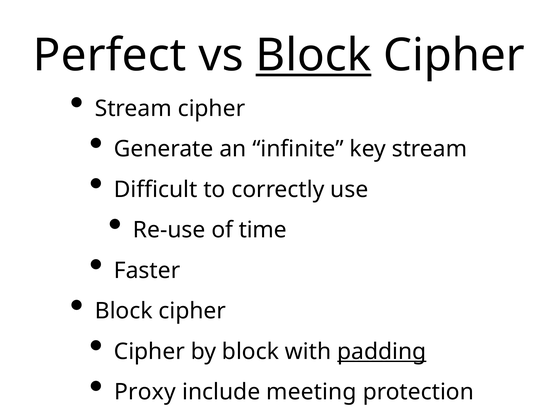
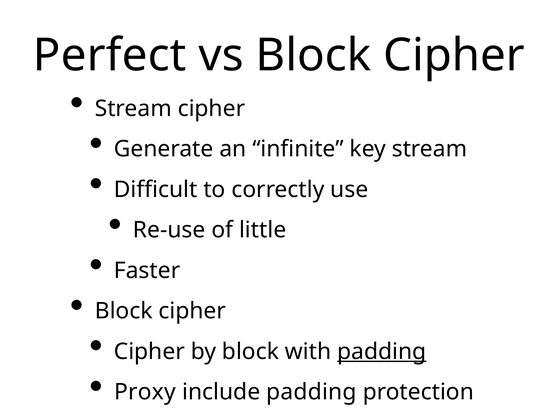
Block at (313, 56) underline: present -> none
time: time -> little
include meeting: meeting -> padding
